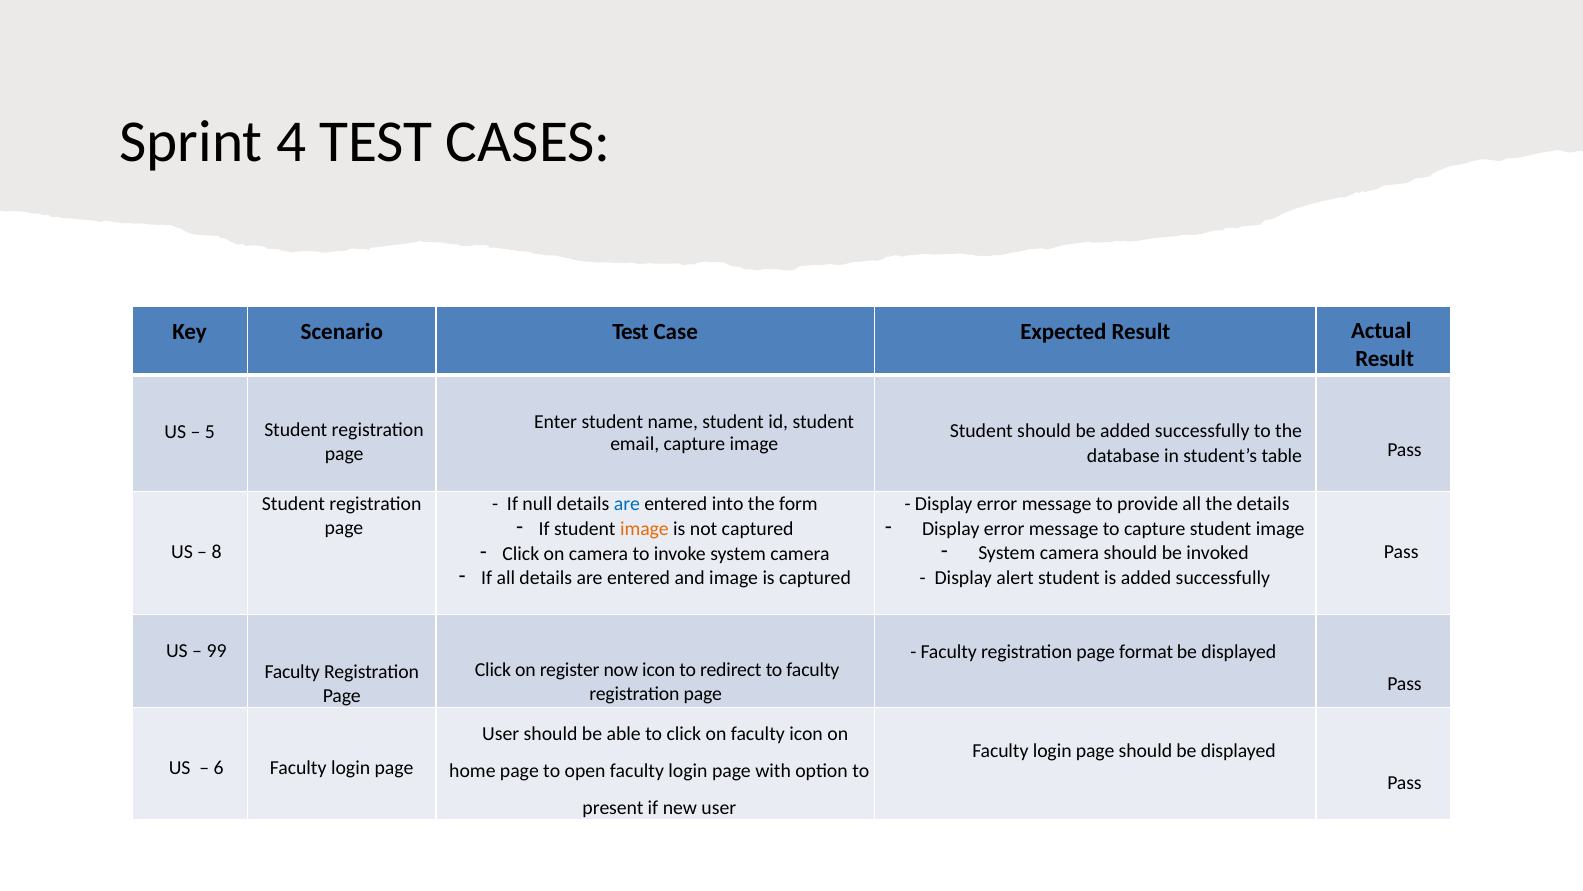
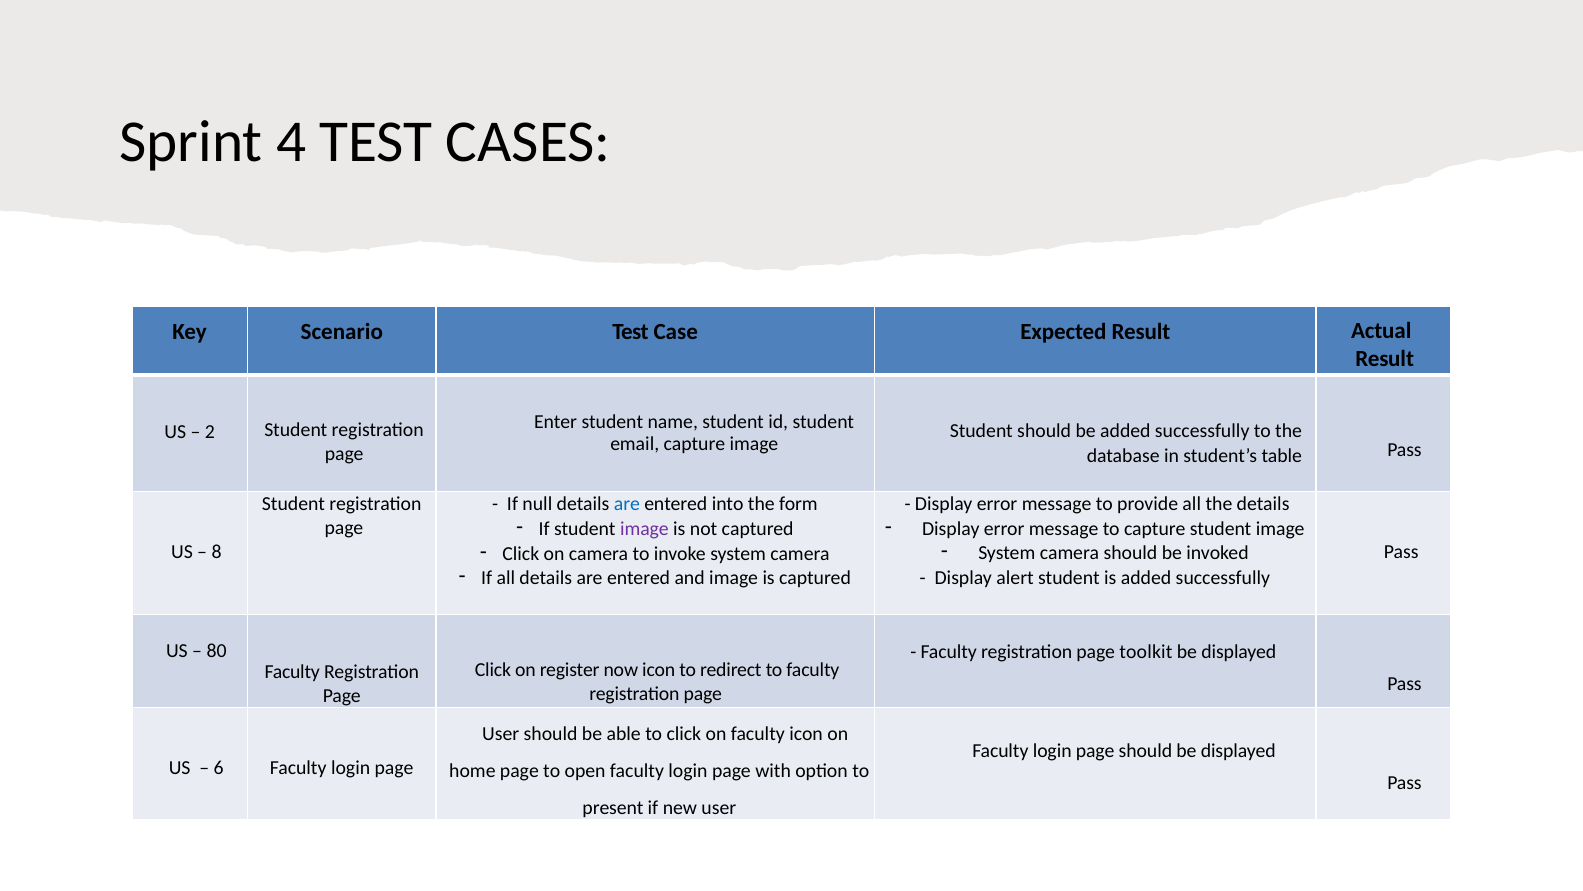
5: 5 -> 2
image at (644, 528) colour: orange -> purple
99: 99 -> 80
format: format -> toolkit
